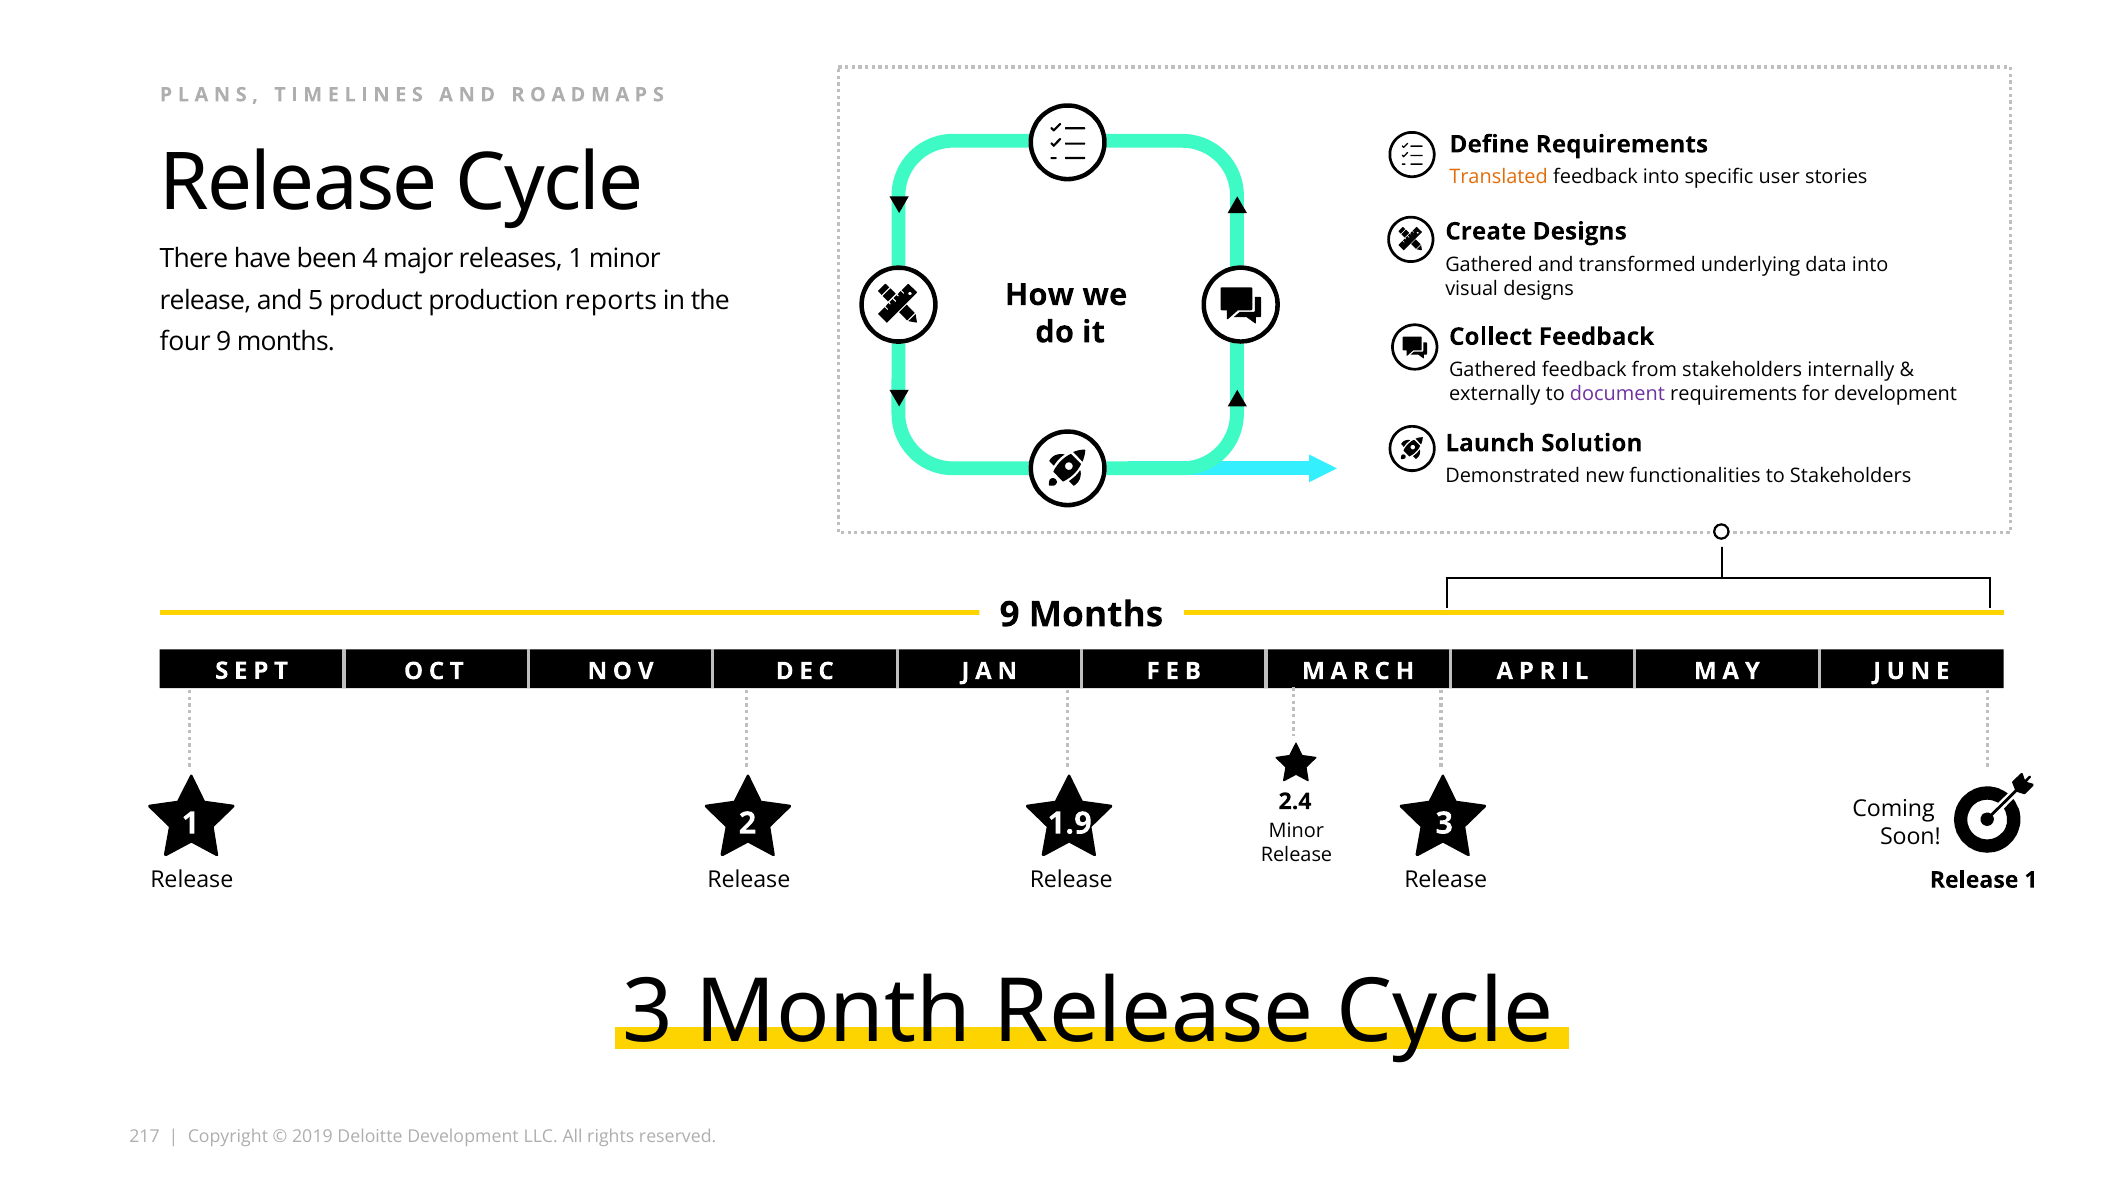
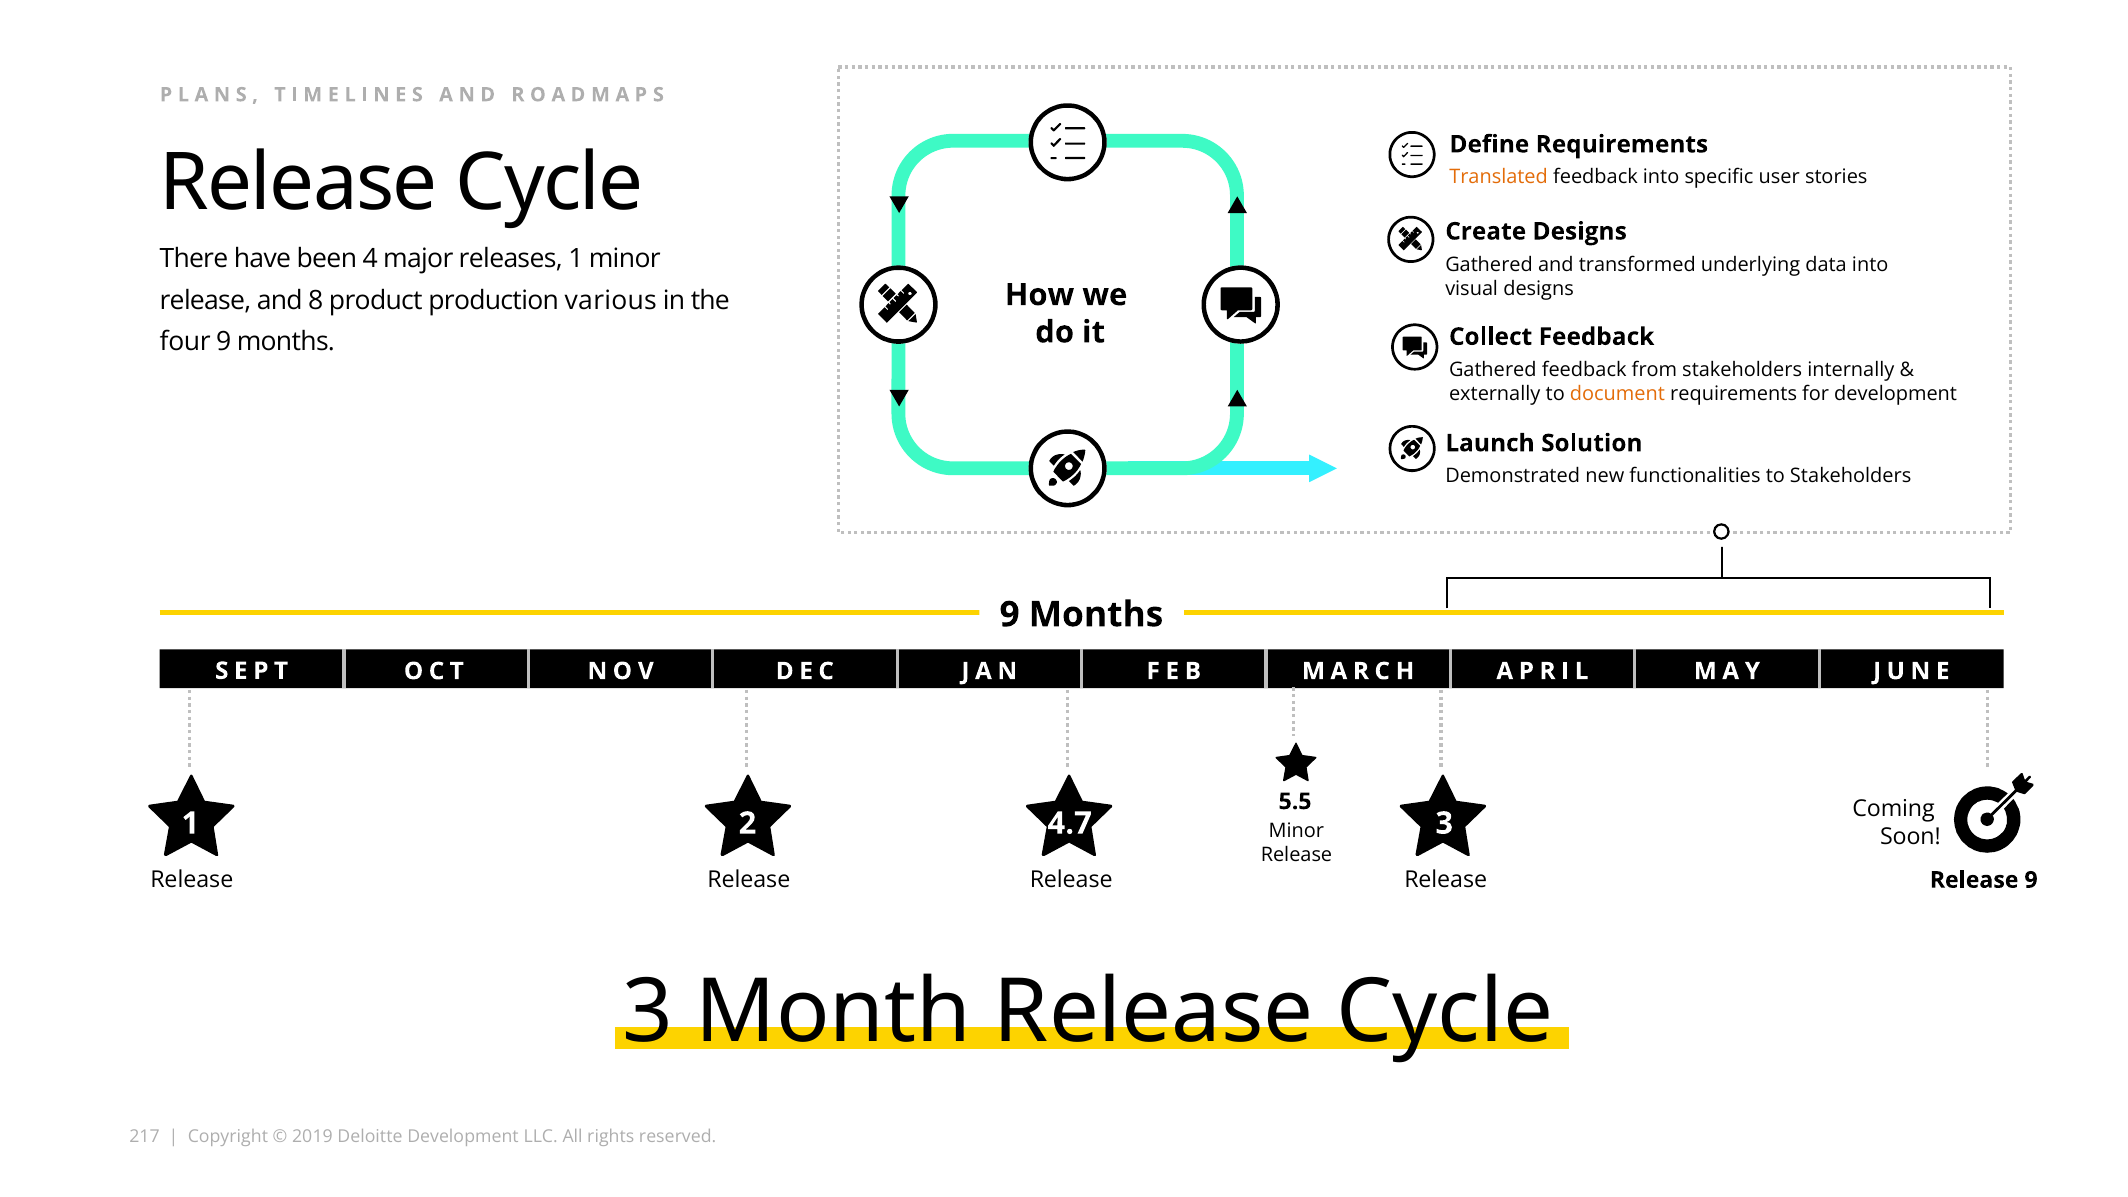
5: 5 -> 8
reports: reports -> various
document colour: purple -> orange
2.4: 2.4 -> 5.5
1.9: 1.9 -> 4.7
Release 1: 1 -> 9
